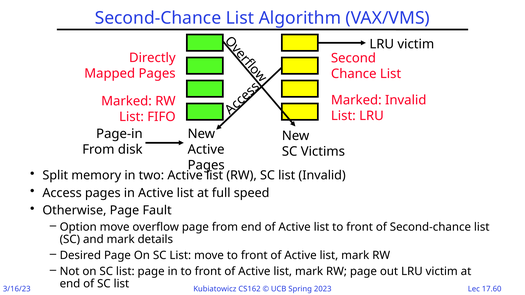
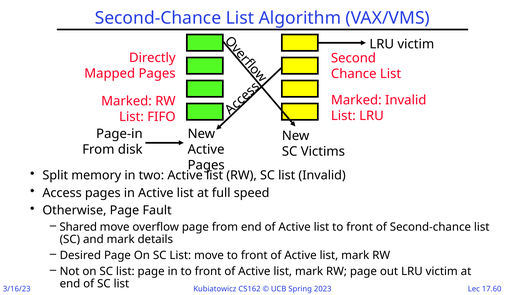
Option: Option -> Shared
